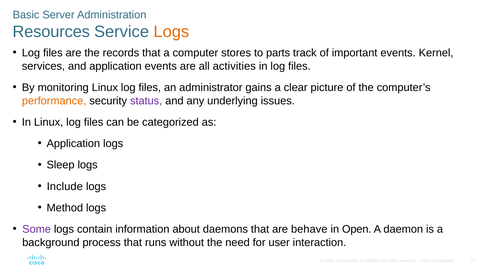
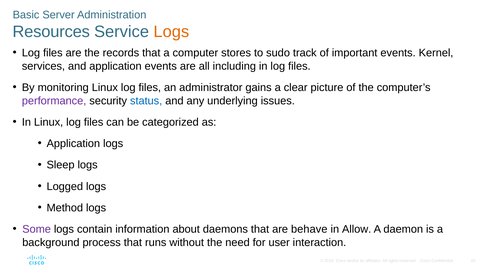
parts: parts -> sudo
activities: activities -> including
performance colour: orange -> purple
status colour: purple -> blue
Include: Include -> Logged
Open: Open -> Allow
